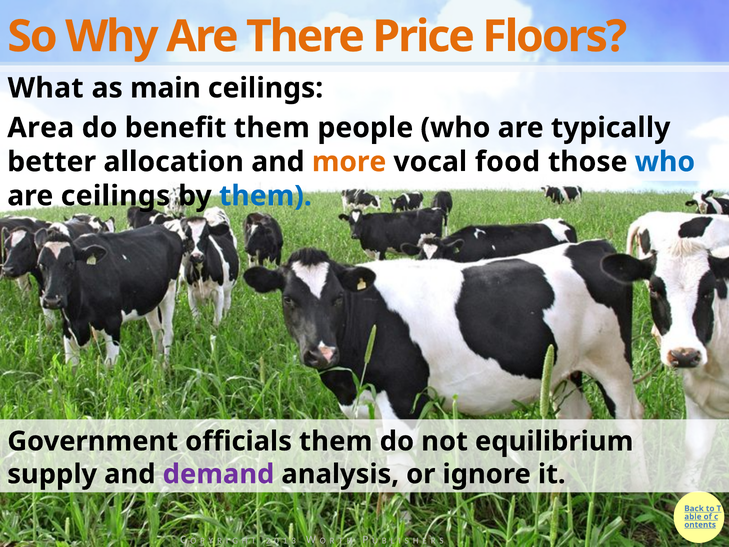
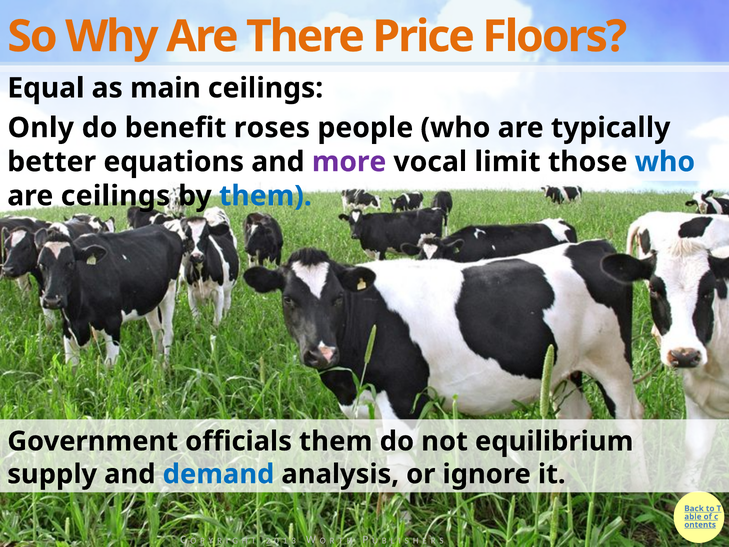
What: What -> Equal
Area: Area -> Only
benefit them: them -> roses
allocation: allocation -> equations
more colour: orange -> purple
food: food -> limit
demand colour: purple -> blue
